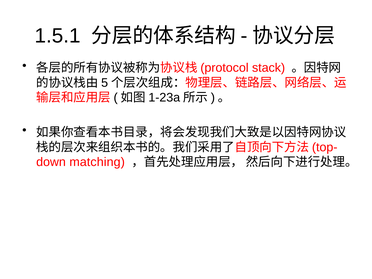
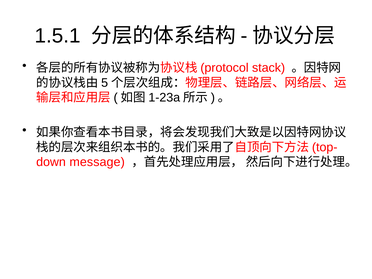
matching: matching -> message
